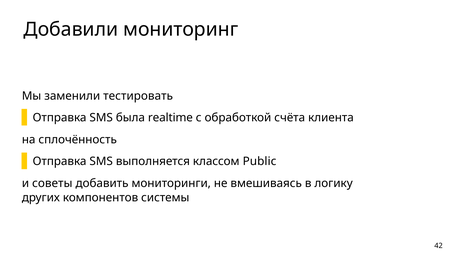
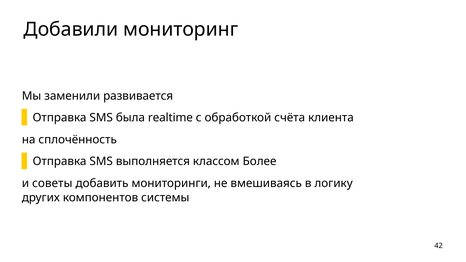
тестировать: тестировать -> развивается
Public: Public -> Более
